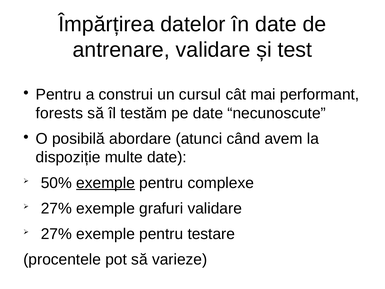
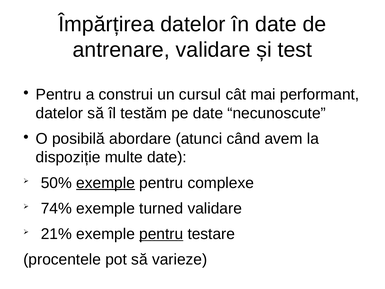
forests at (59, 113): forests -> datelor
27% at (56, 208): 27% -> 74%
grafuri: grafuri -> turned
27% at (56, 234): 27% -> 21%
pentru at (161, 234) underline: none -> present
